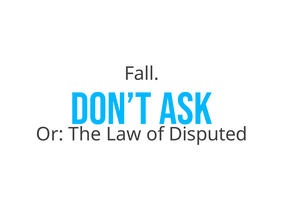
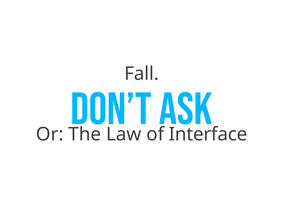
Disputed: Disputed -> Interface
